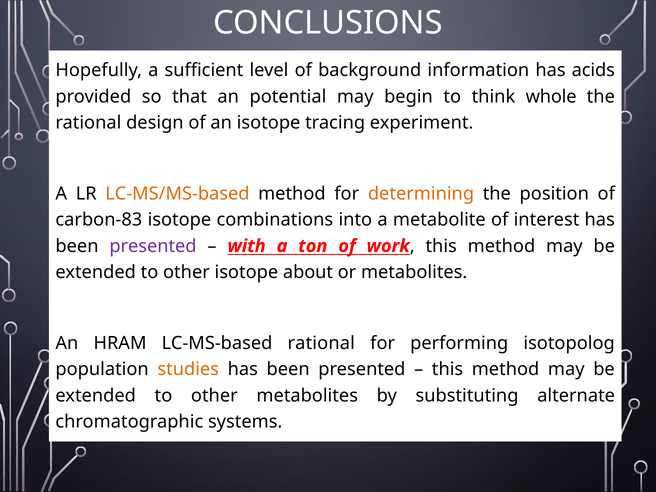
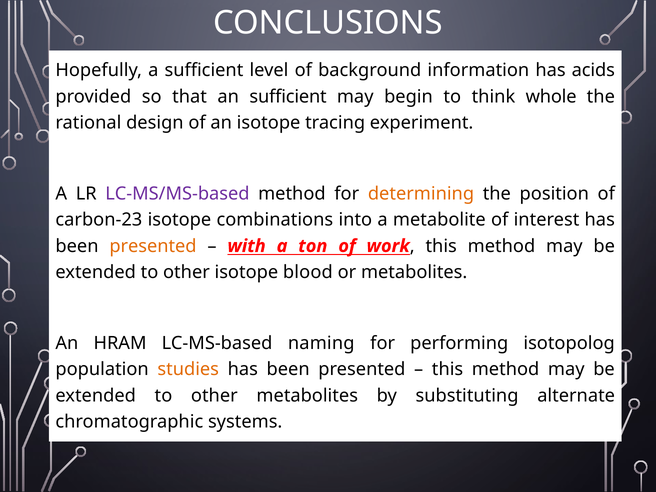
an potential: potential -> sufficient
LC-MS/MS-based colour: orange -> purple
carbon-83: carbon-83 -> carbon-23
presented at (153, 246) colour: purple -> orange
about: about -> blood
LC-MS-based rational: rational -> naming
